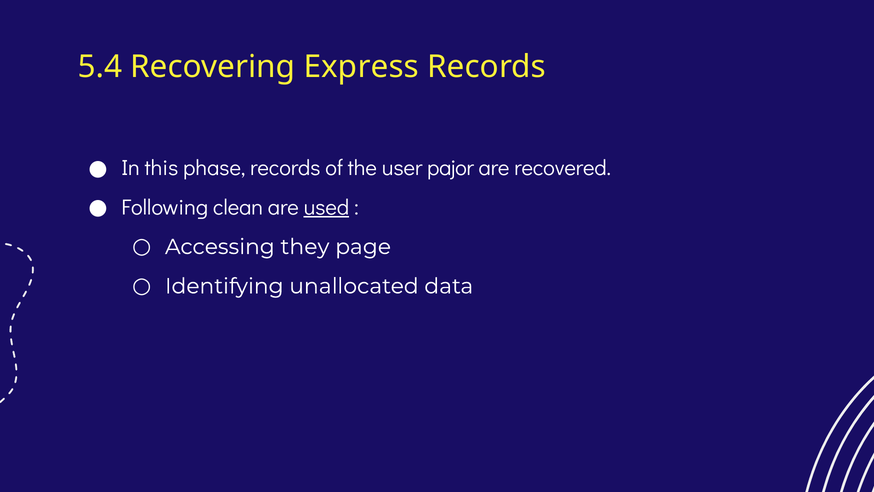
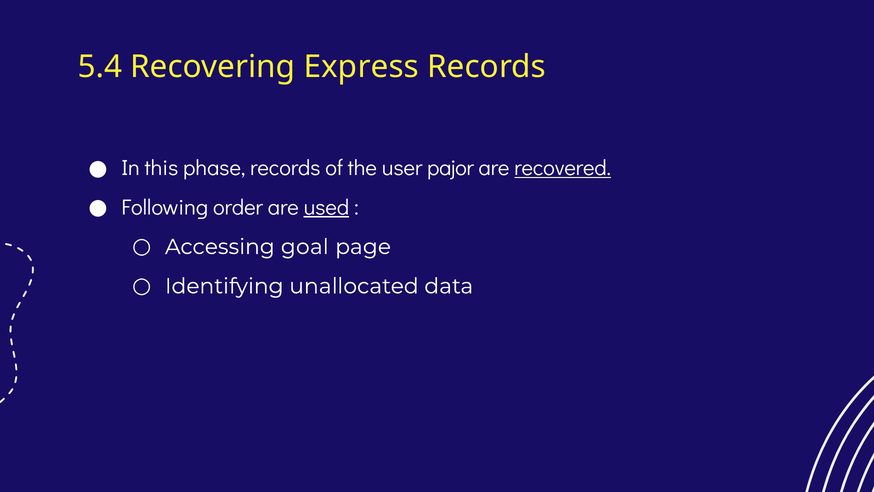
recovered underline: none -> present
clean: clean -> order
they: they -> goal
